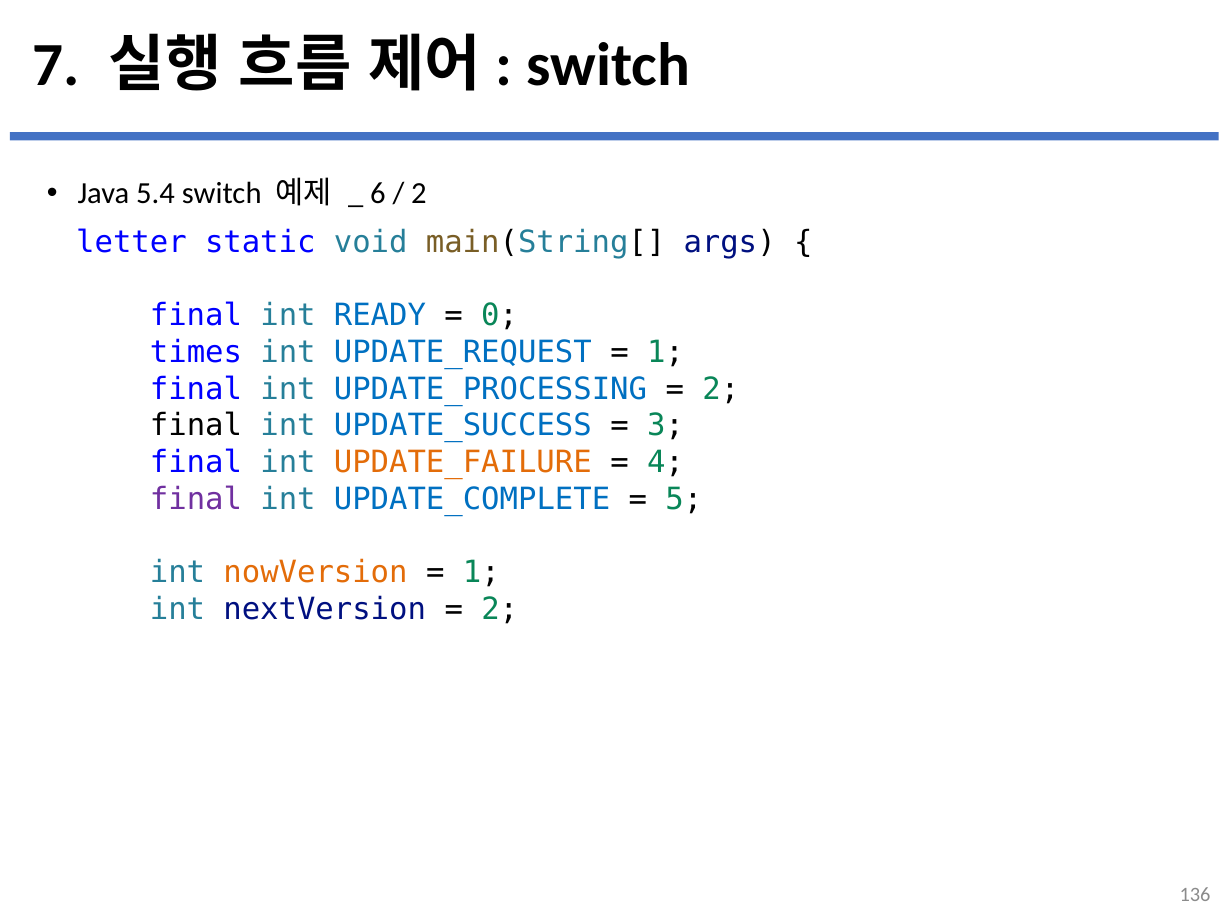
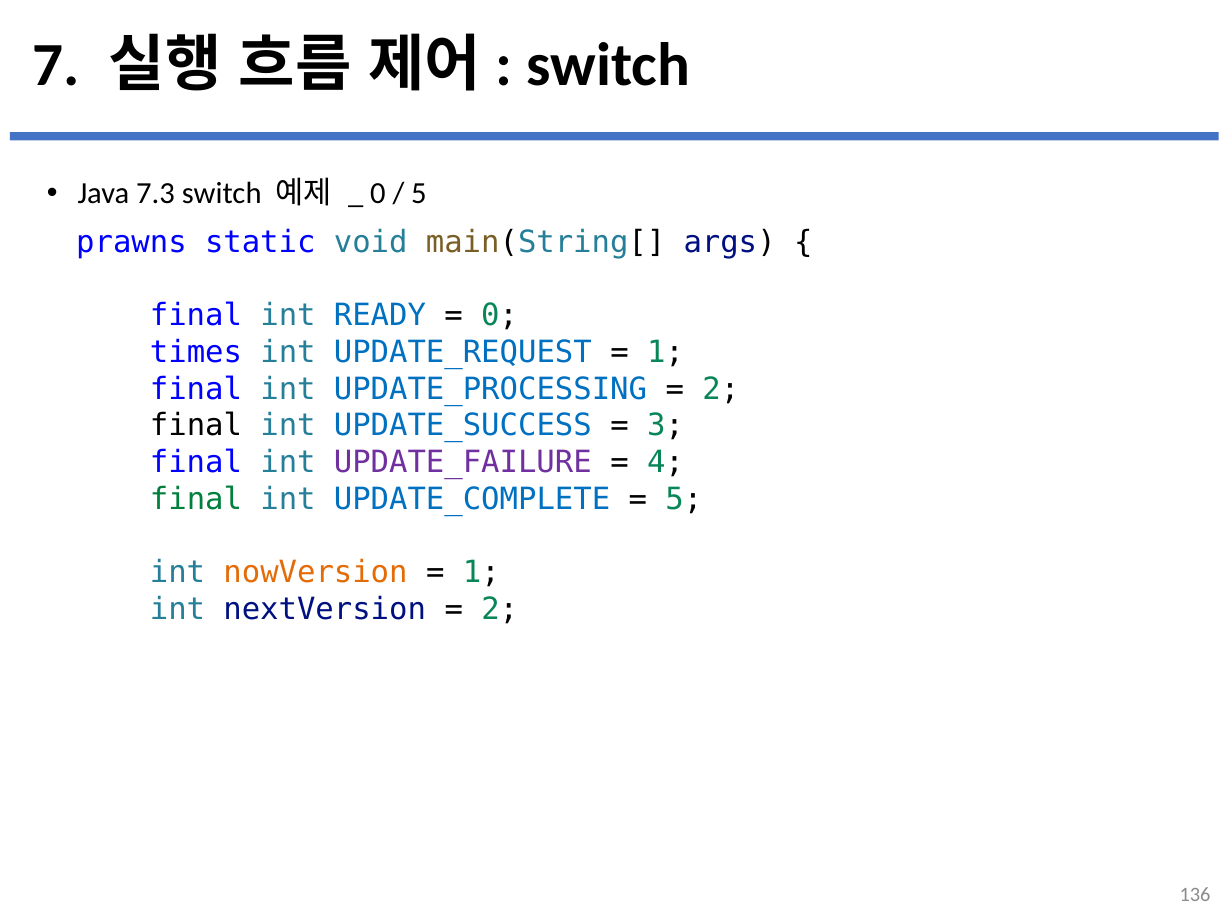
5.4: 5.4 -> 7.3
6 at (378, 194): 6 -> 0
2 at (419, 194): 2 -> 5
letter: letter -> prawns
UPDATE_FAILURE colour: orange -> purple
final at (196, 499) colour: purple -> green
